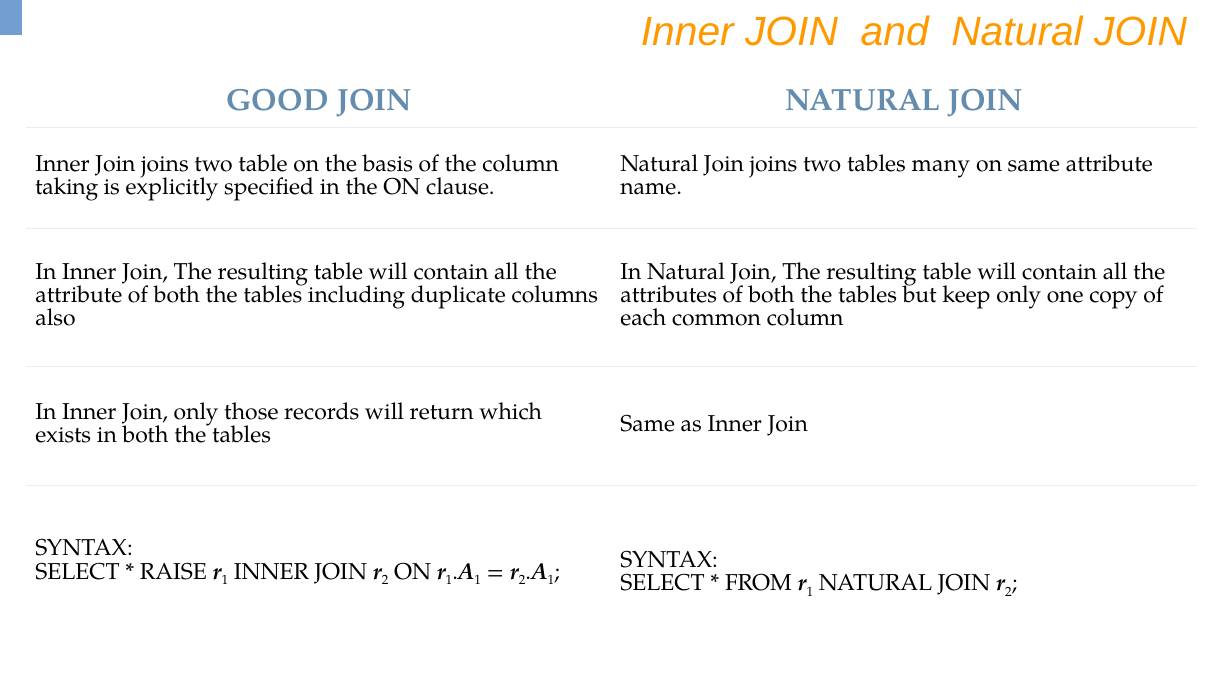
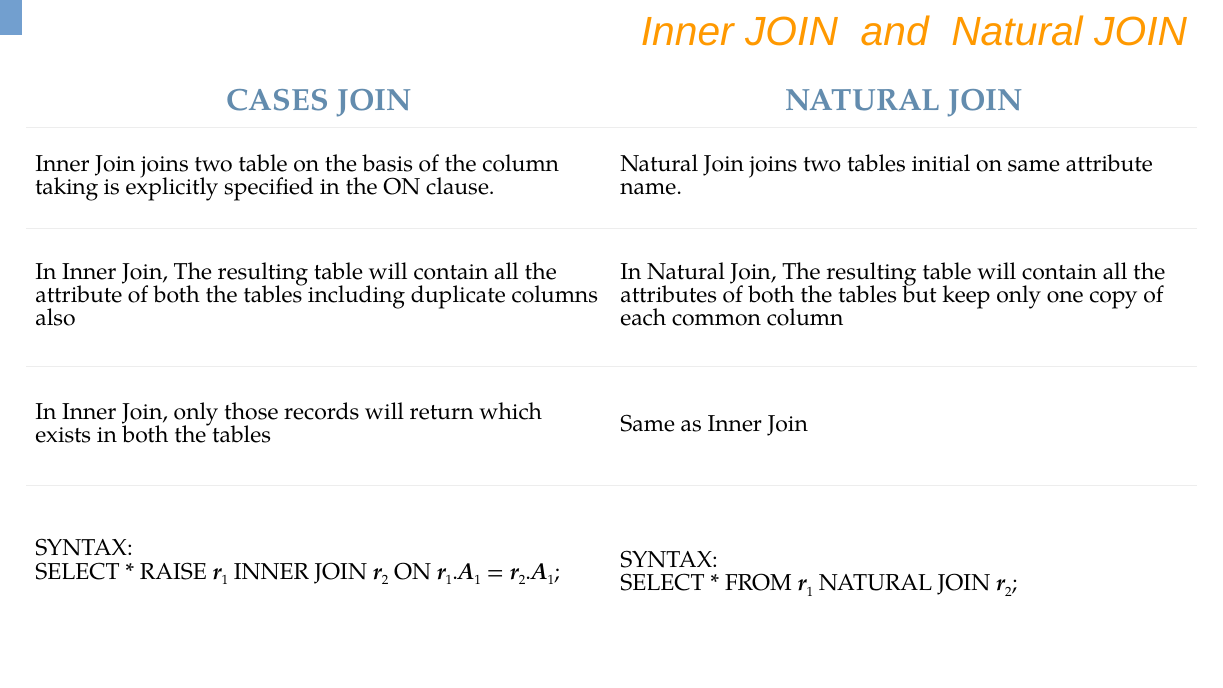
GOOD: GOOD -> CASES
many: many -> initial
